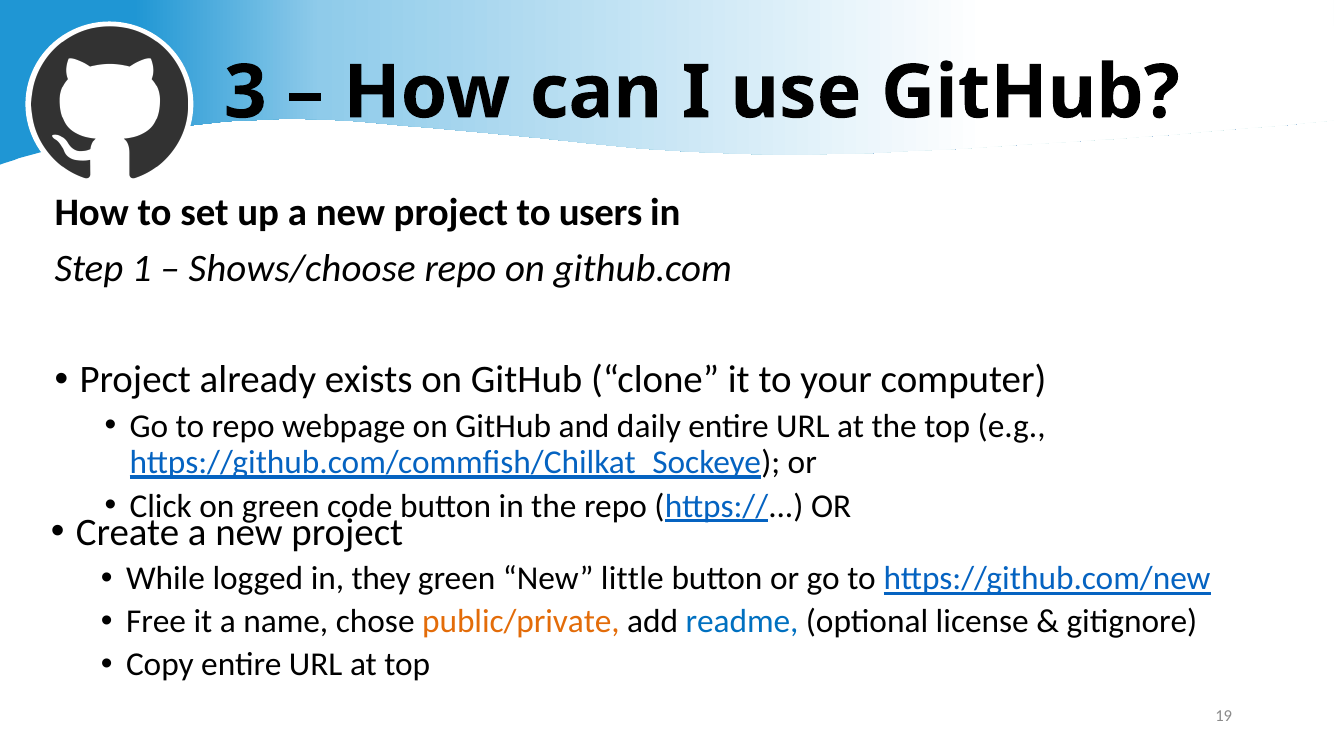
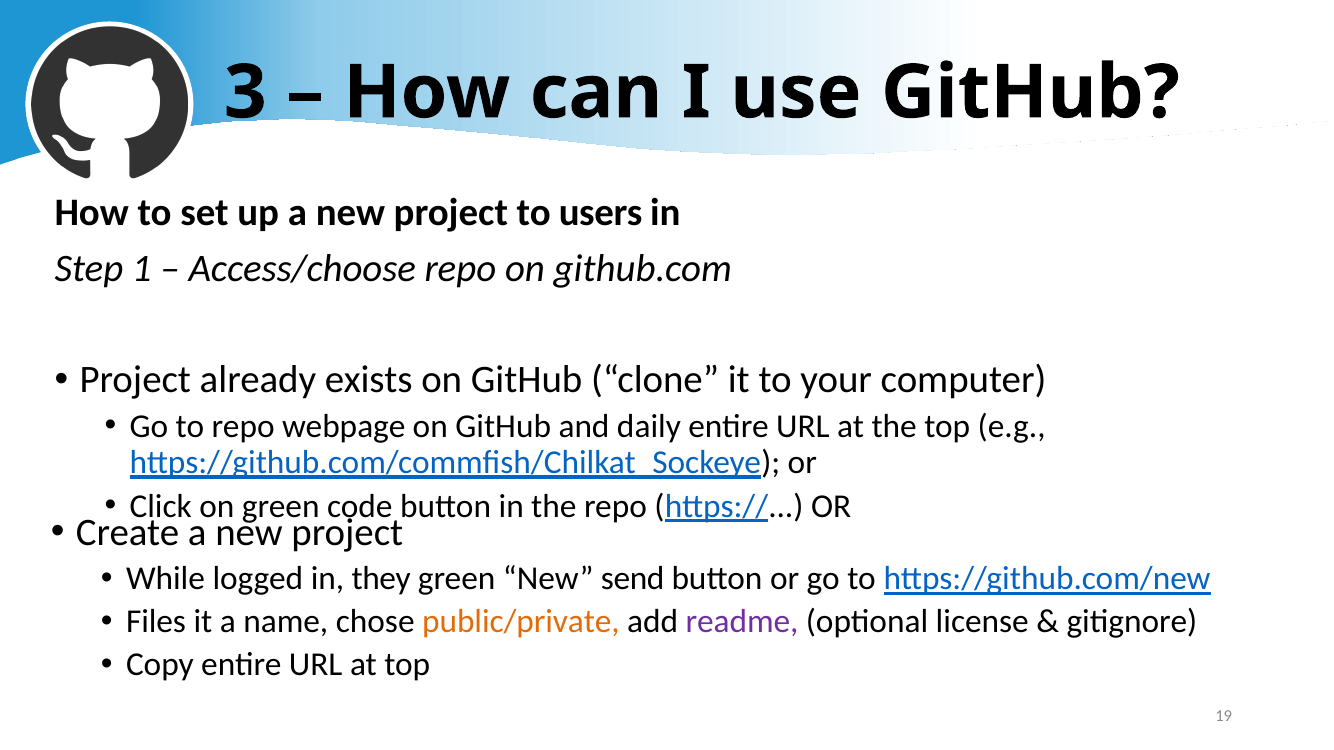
Shows/choose: Shows/choose -> Access/choose
little: little -> send
Free: Free -> Files
readme colour: blue -> purple
